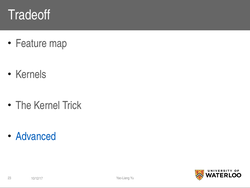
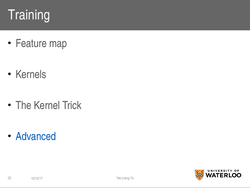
Tradeoff: Tradeoff -> Training
